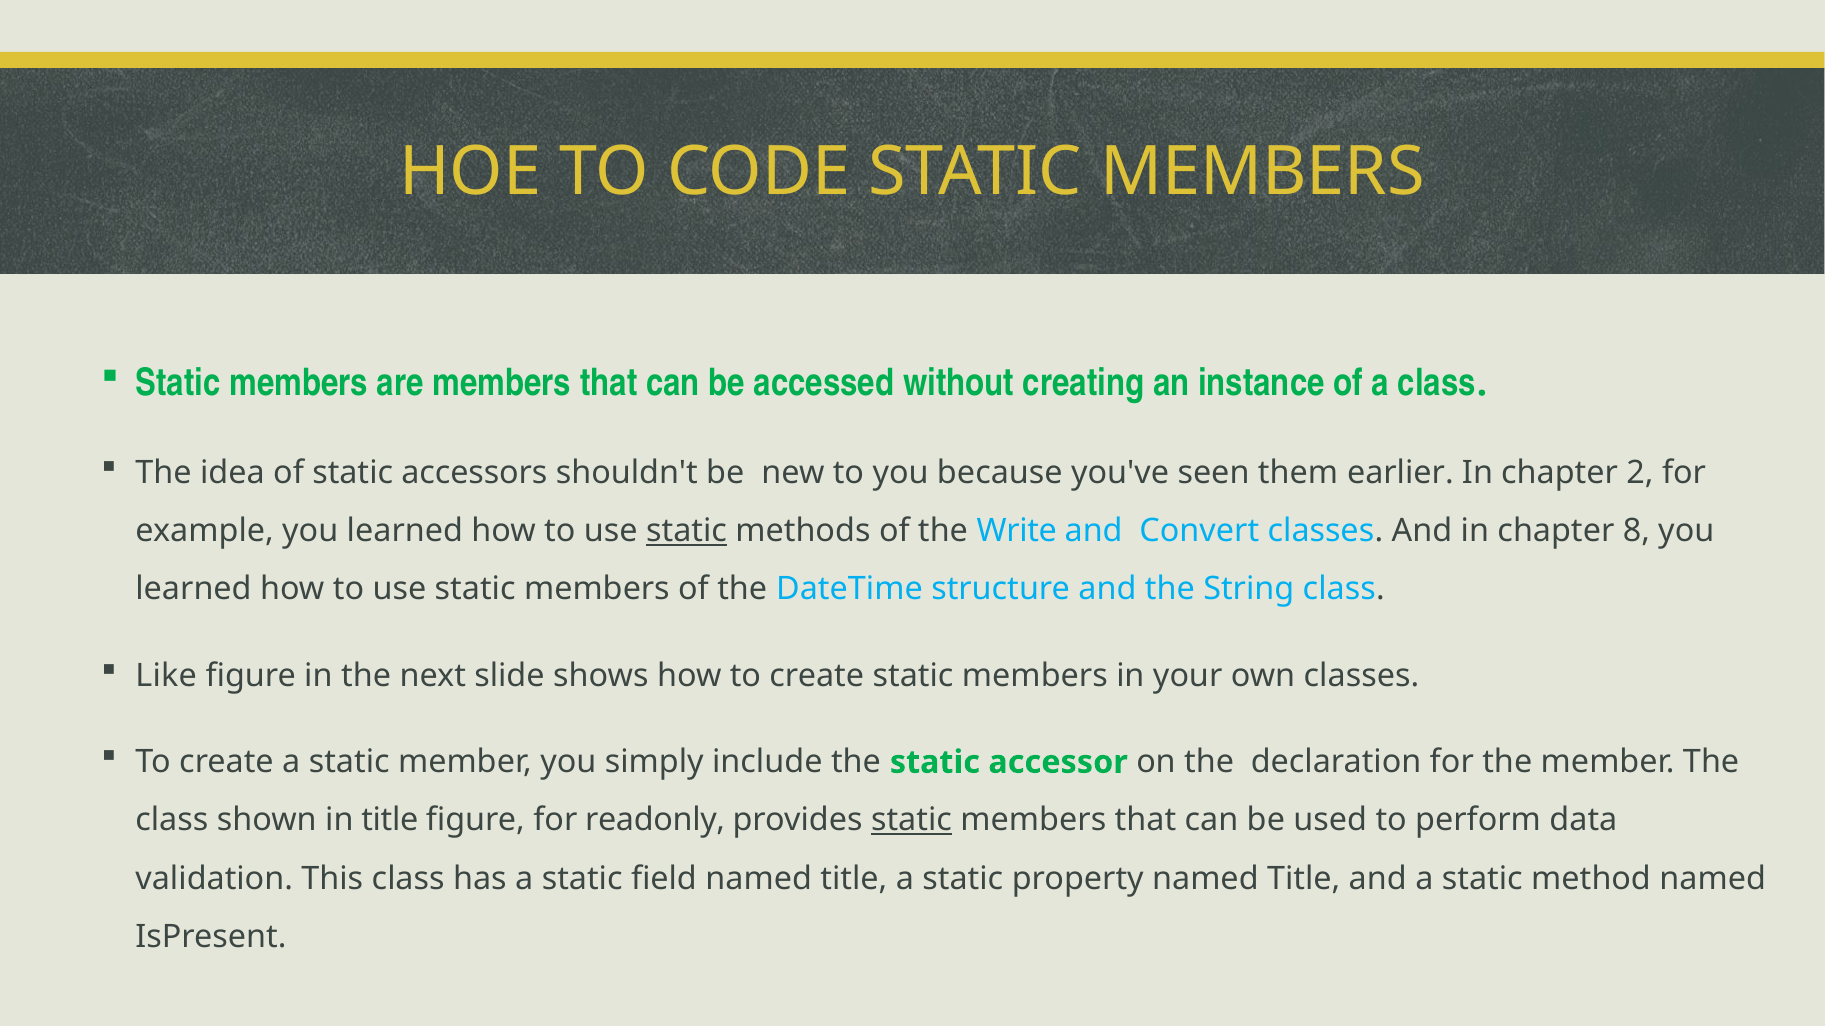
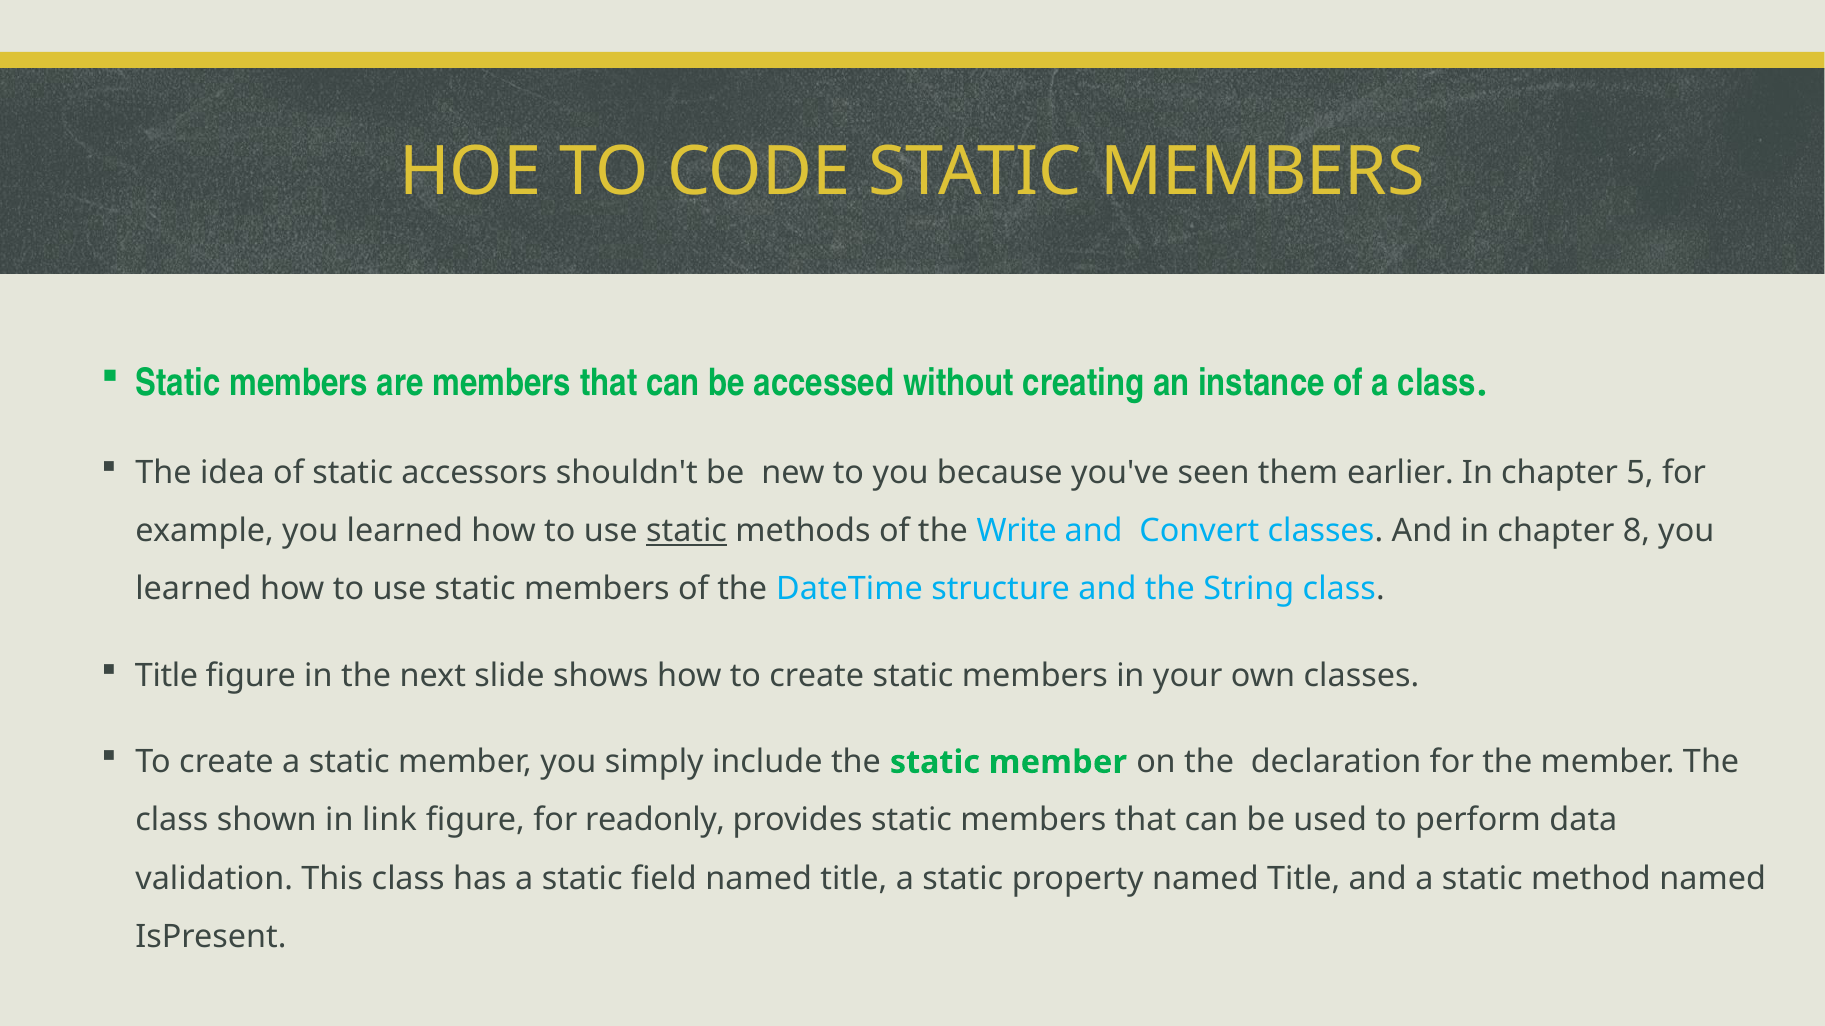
2: 2 -> 5
Like at (166, 676): Like -> Title
the static accessor: accessor -> member
in title: title -> link
static at (911, 821) underline: present -> none
